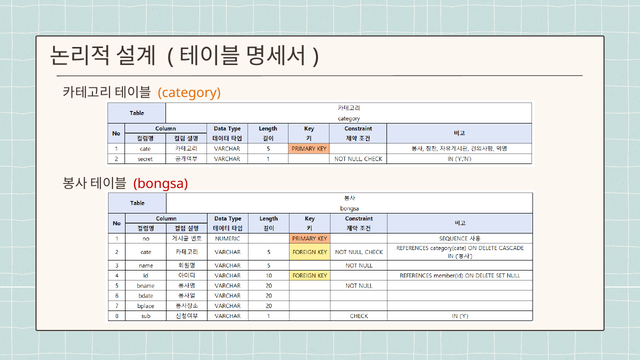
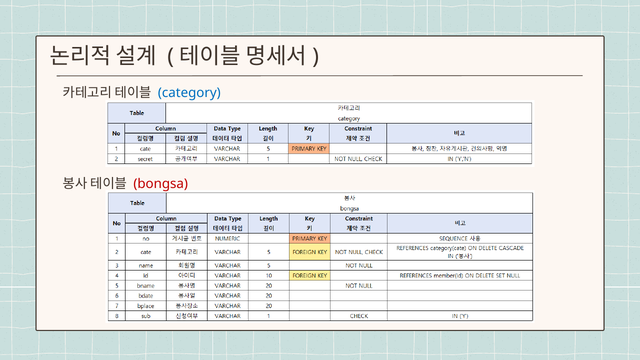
category colour: orange -> blue
